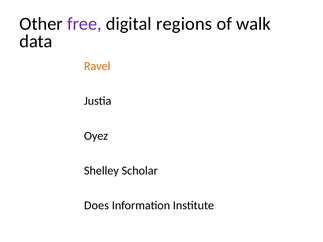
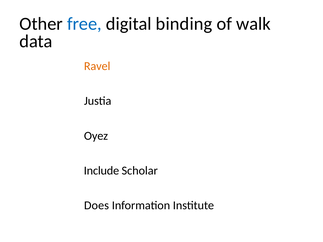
free colour: purple -> blue
regions: regions -> binding
Shelley: Shelley -> Include
